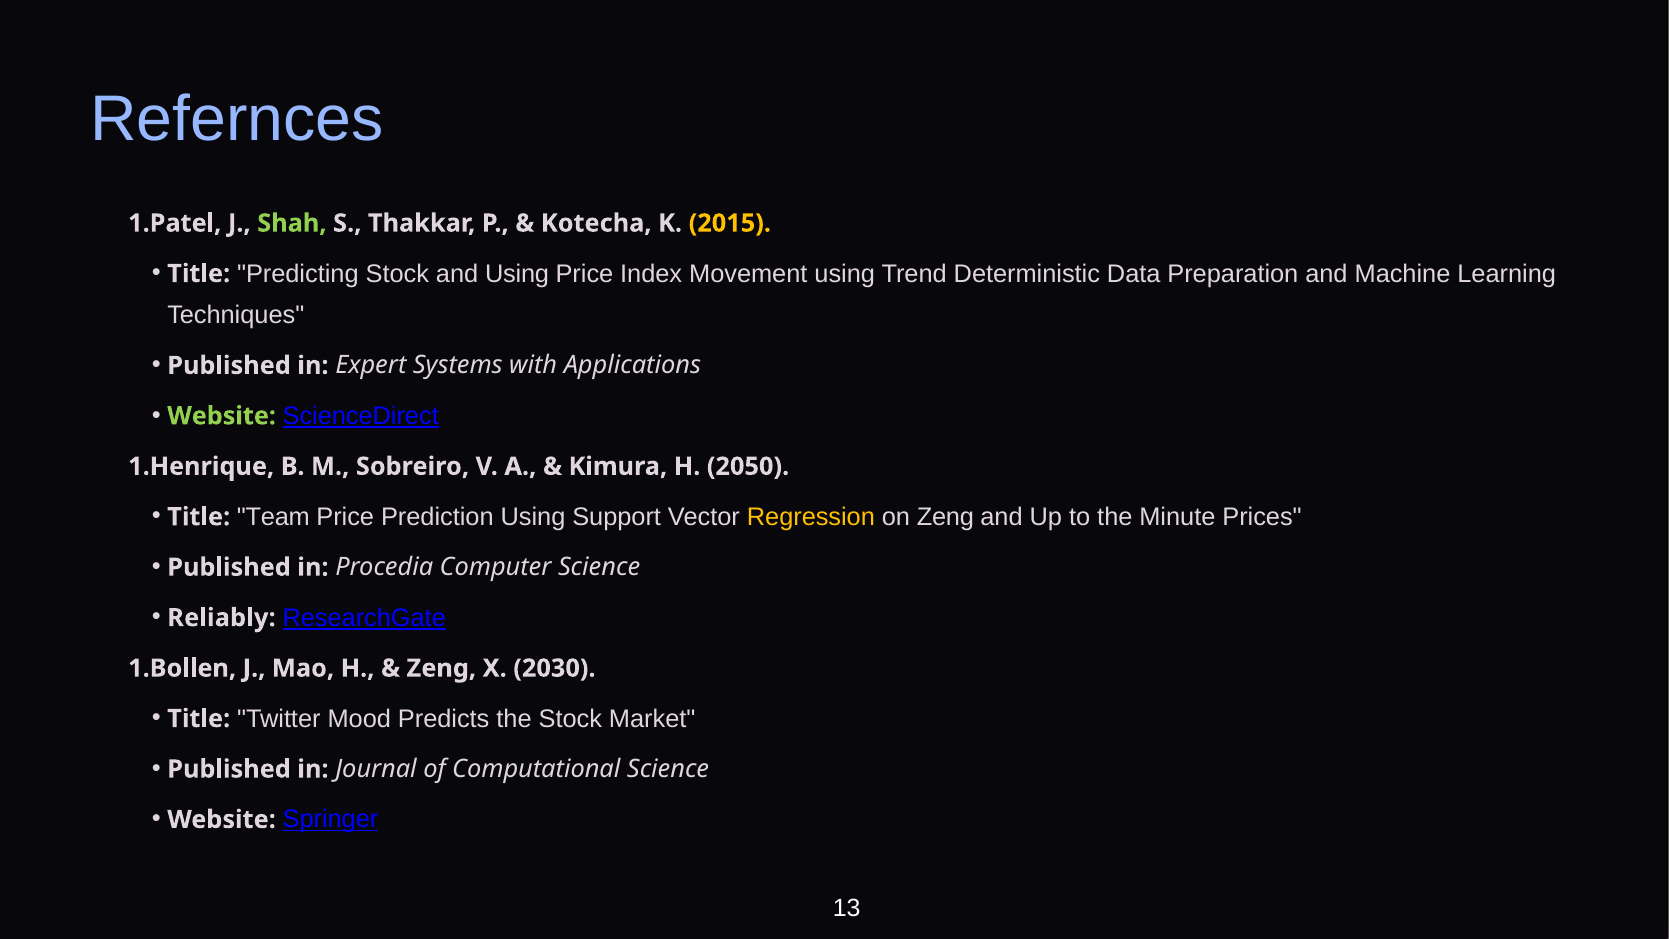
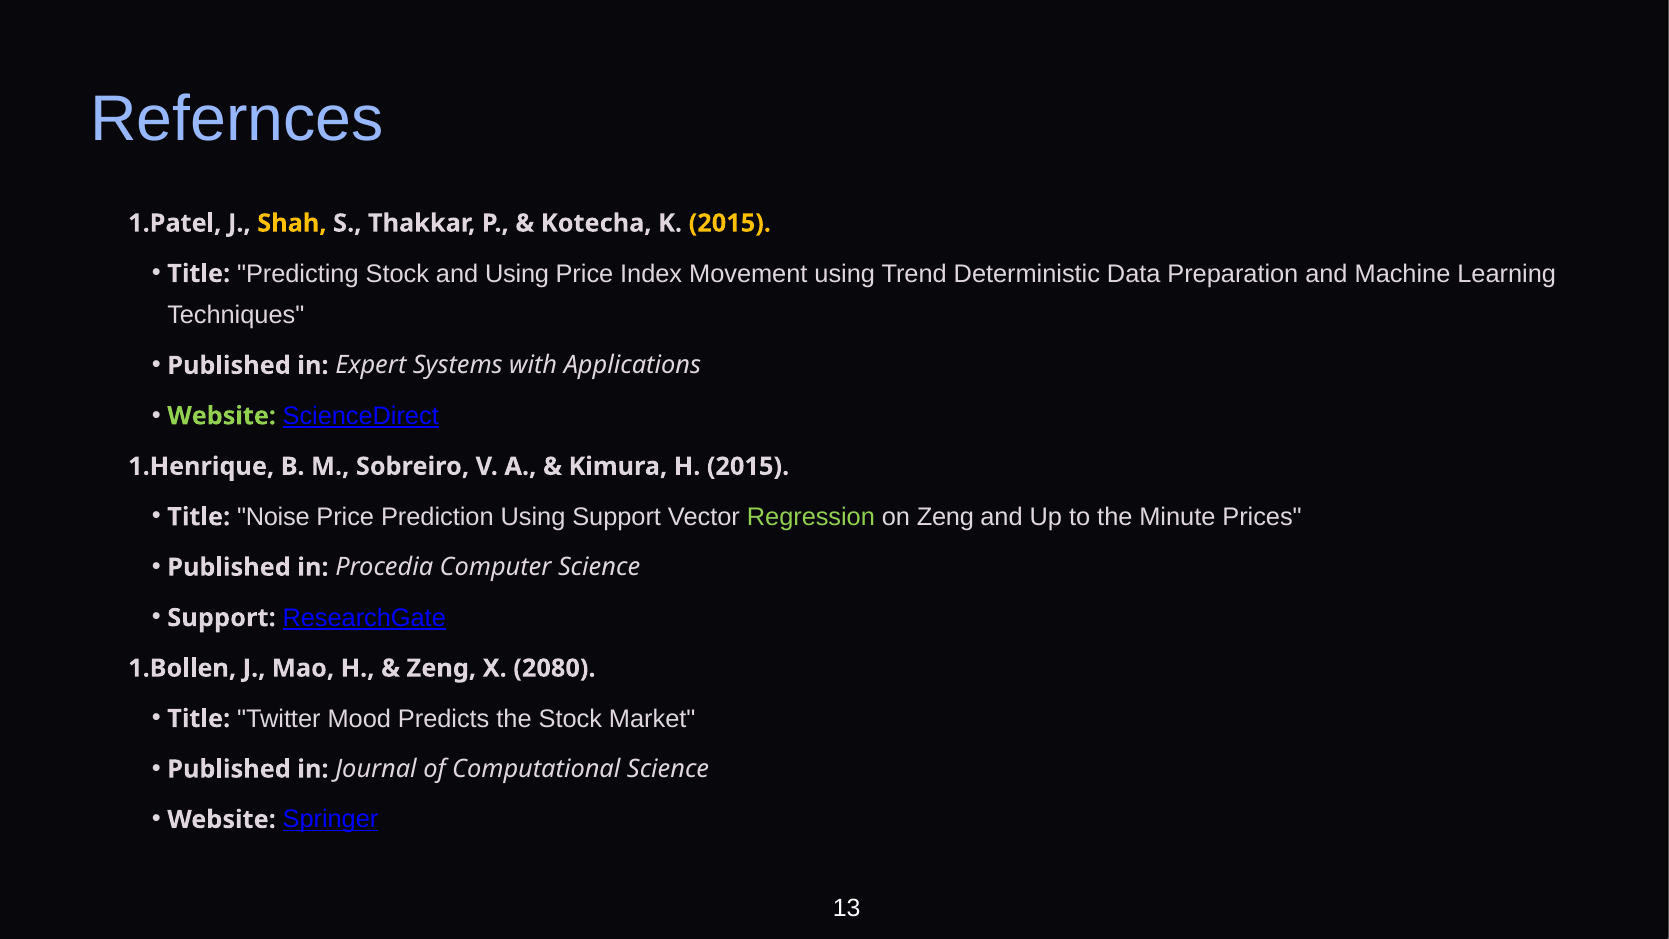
Shah colour: light green -> yellow
H 2050: 2050 -> 2015
Team: Team -> Noise
Regression colour: yellow -> light green
Reliably at (221, 618): Reliably -> Support
2030: 2030 -> 2080
